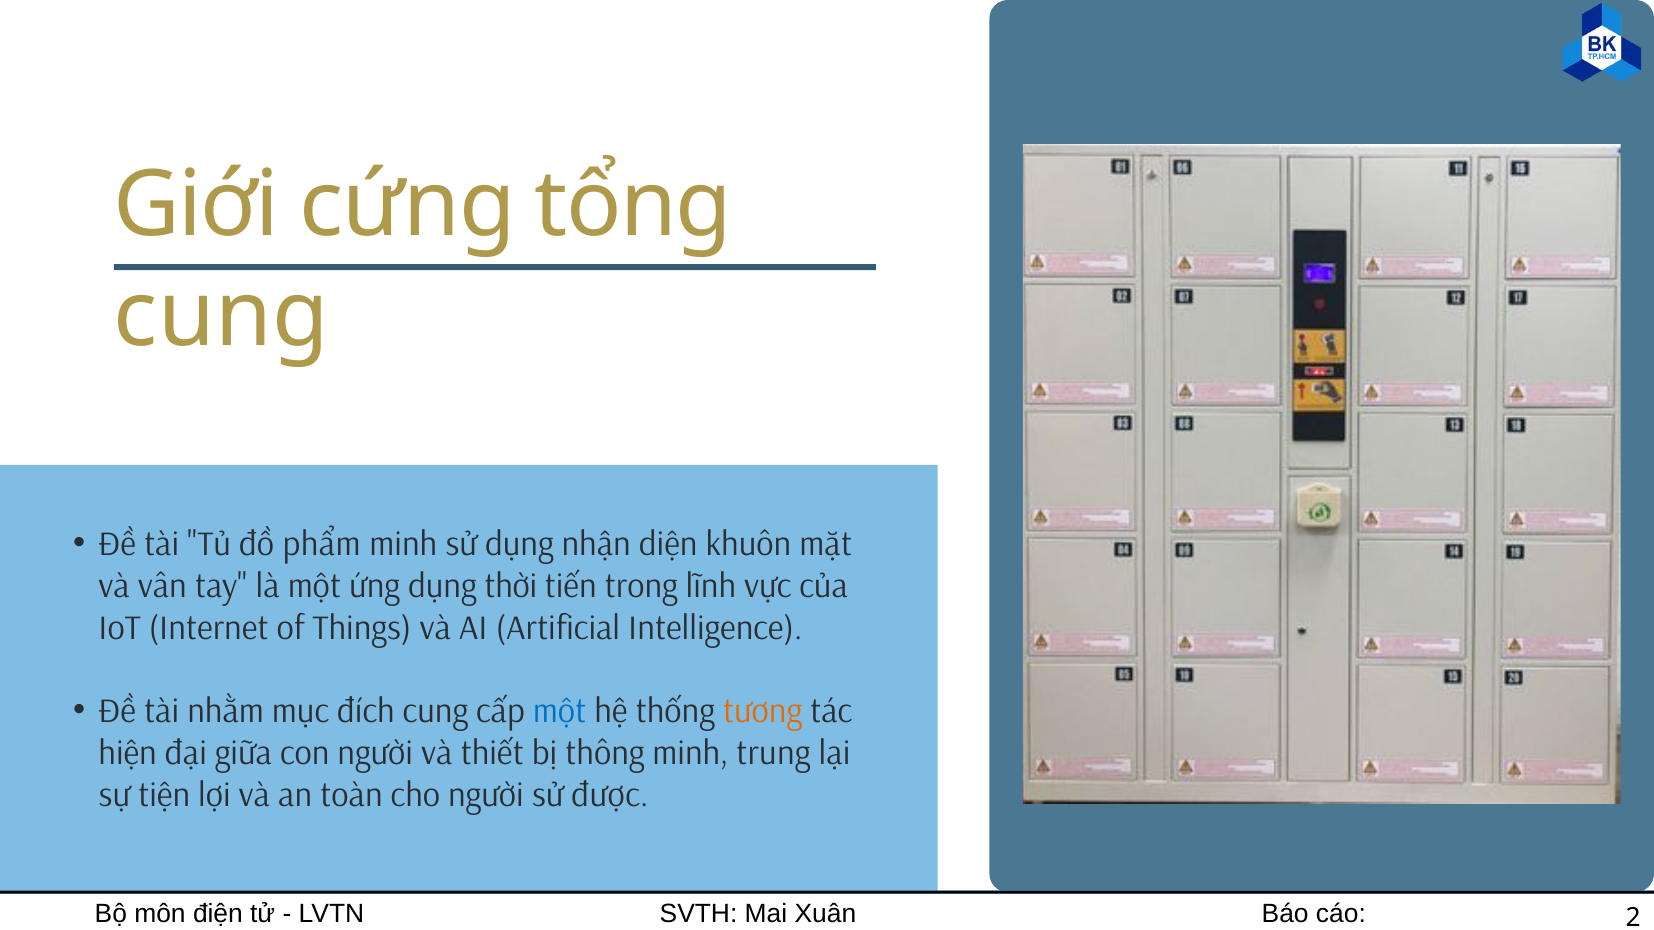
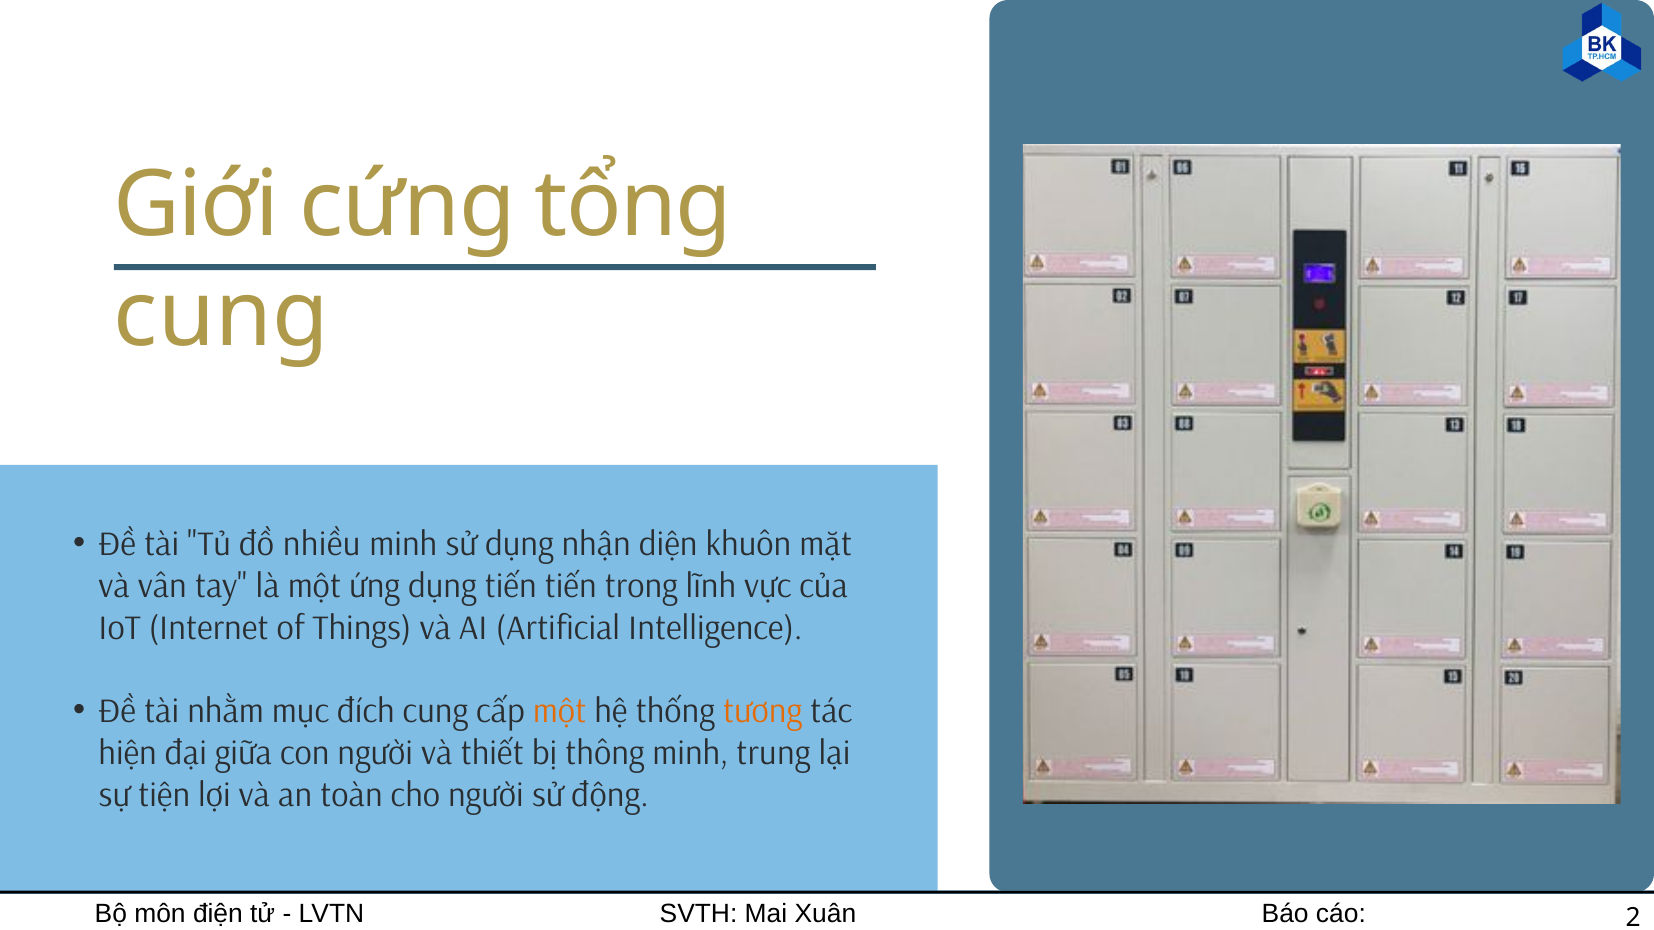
phẩm: phẩm -> nhiều
dụng thời: thời -> tiến
một at (560, 712) colour: blue -> orange
được: được -> động
